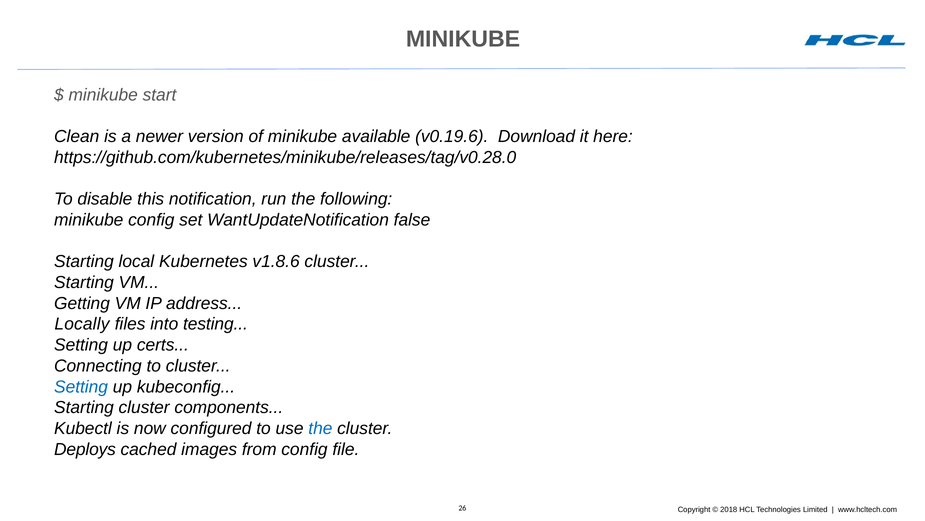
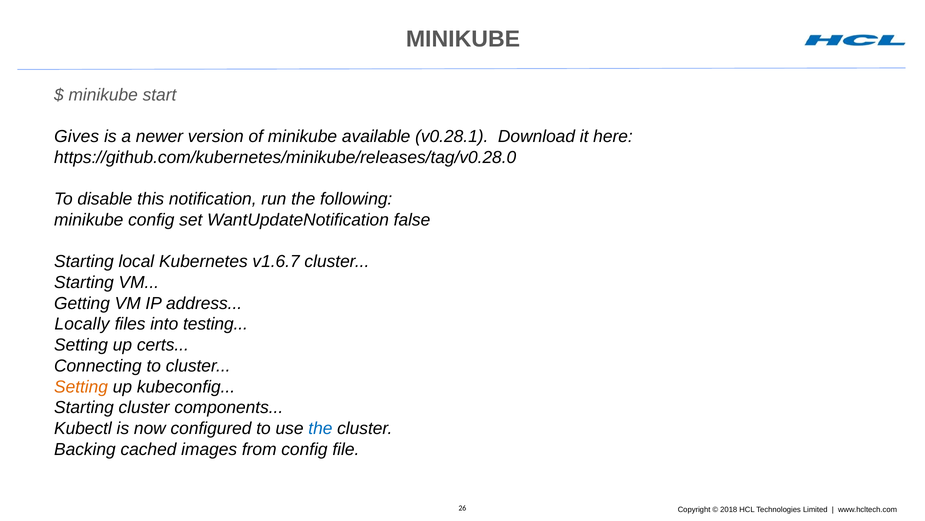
Clean: Clean -> Gives
v0.19.6: v0.19.6 -> v0.28.1
v1.8.6: v1.8.6 -> v1.6.7
Setting at (81, 386) colour: blue -> orange
Deploys: Deploys -> Backing
